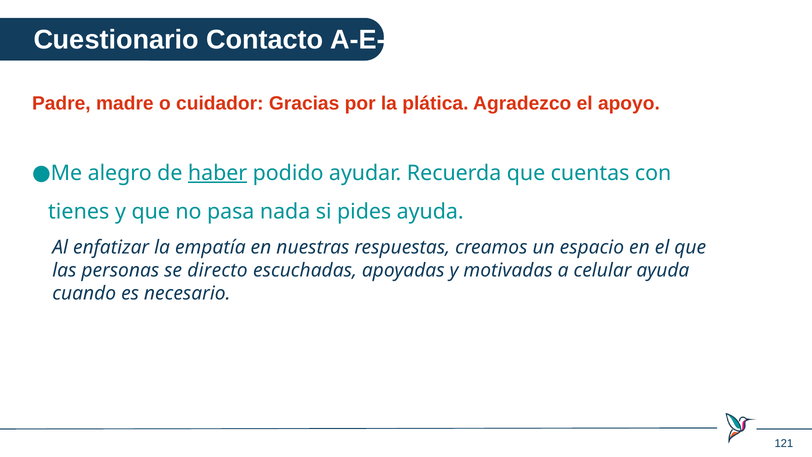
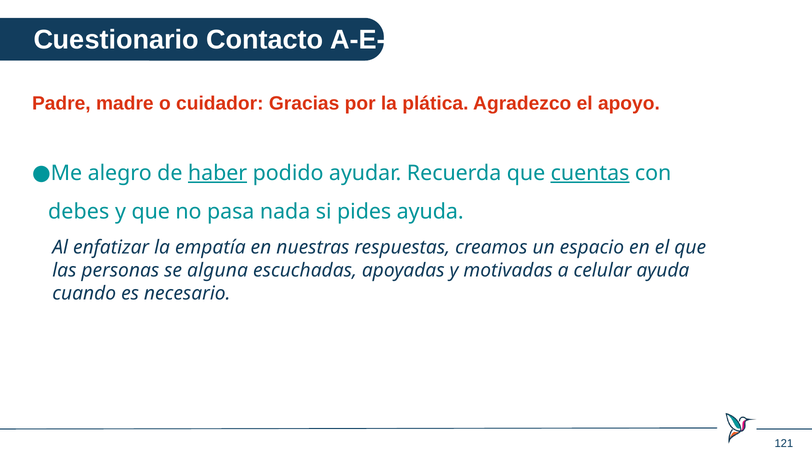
cuentas underline: none -> present
tienes: tienes -> debes
directo: directo -> alguna
